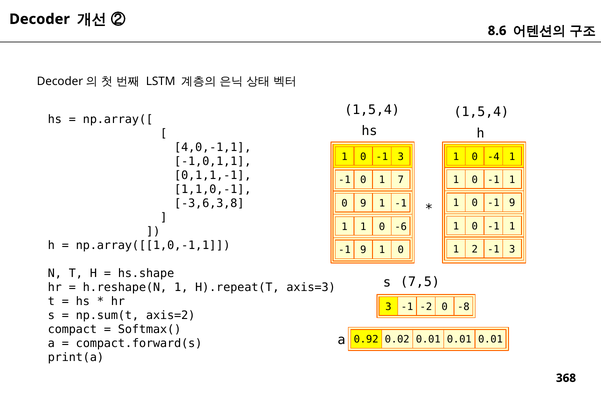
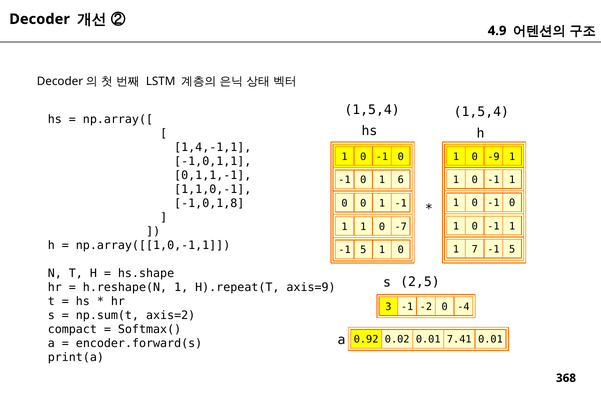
8.6: 8.6 -> 4.9
4,0,-1,1: 4,0,-1,1 -> 1,4,-1,1
3 at (401, 157): 3 -> 0
-4: -4 -> -9
7: 7 -> 6
-3,6,3,8: -3,6,3,8 -> -1,0,1,8
9 at (512, 203): 9 -> 0
0 9: 9 -> 0
-6: -6 -> -7
2: 2 -> 7
3 at (512, 250): 3 -> 5
9 at (363, 250): 9 -> 5
7,5: 7,5 -> 2,5
axis=3: axis=3 -> axis=9
-8: -8 -> -4
0.02 0.01 0.01: 0.01 -> 7.41
compact.forward(s: compact.forward(s -> encoder.forward(s
